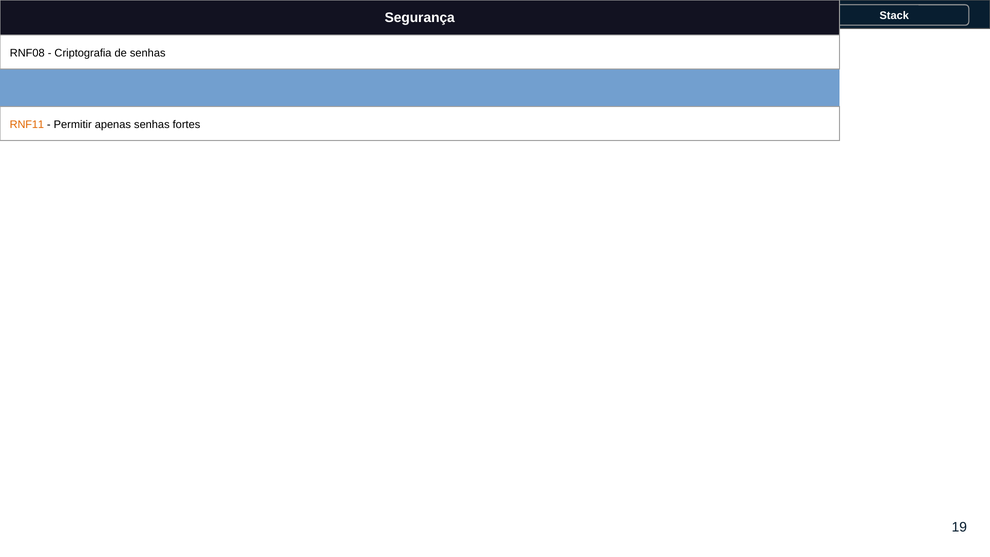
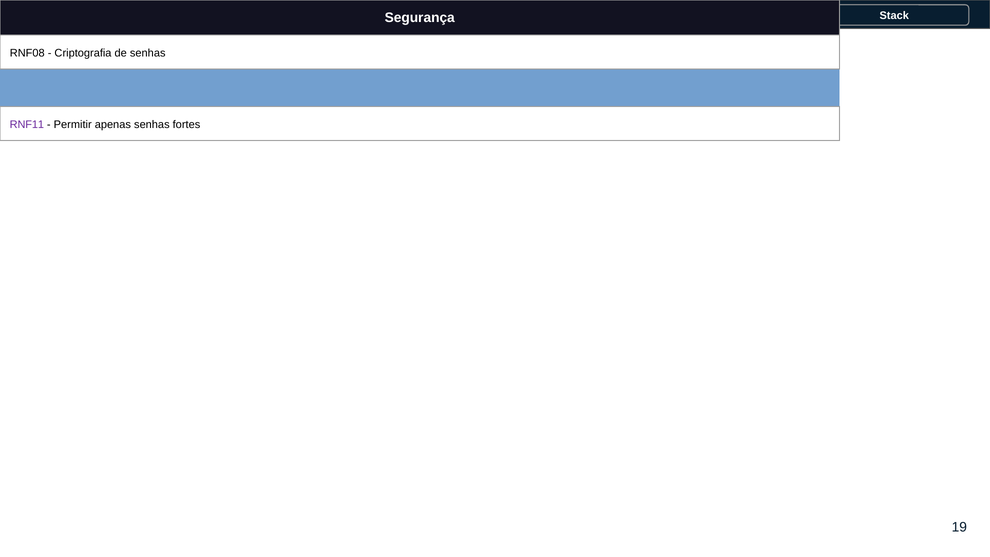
RNF11 colour: orange -> purple
